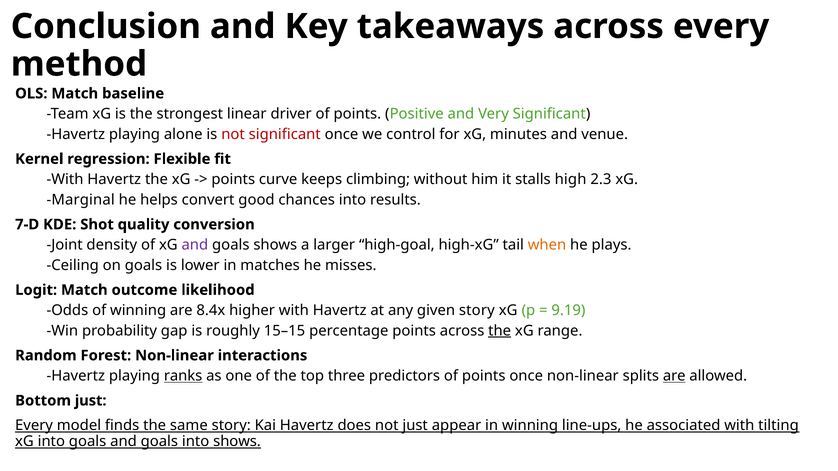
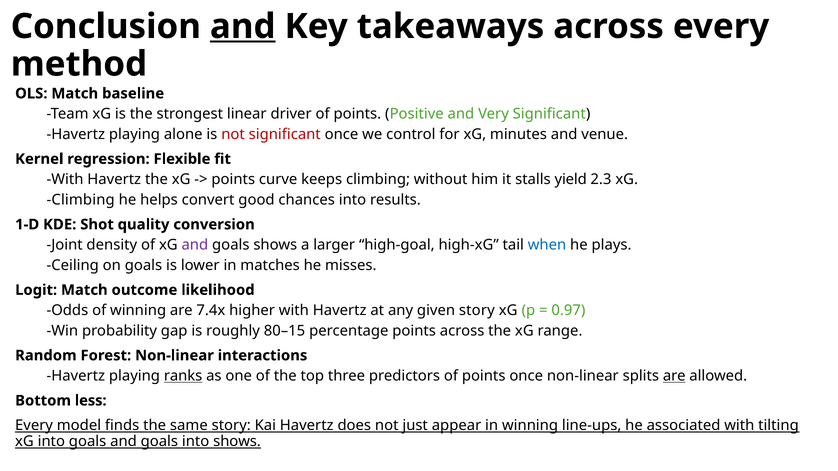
and at (243, 26) underline: none -> present
high: high -> yield
Marginal at (81, 200): Marginal -> Climbing
7-D: 7-D -> 1-D
when colour: orange -> blue
8.4x: 8.4x -> 7.4x
9.19: 9.19 -> 0.97
15–15: 15–15 -> 80–15
the at (500, 331) underline: present -> none
Bottom just: just -> less
